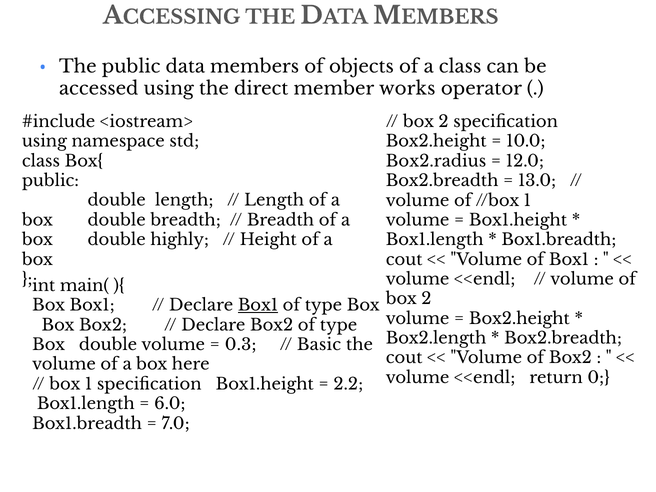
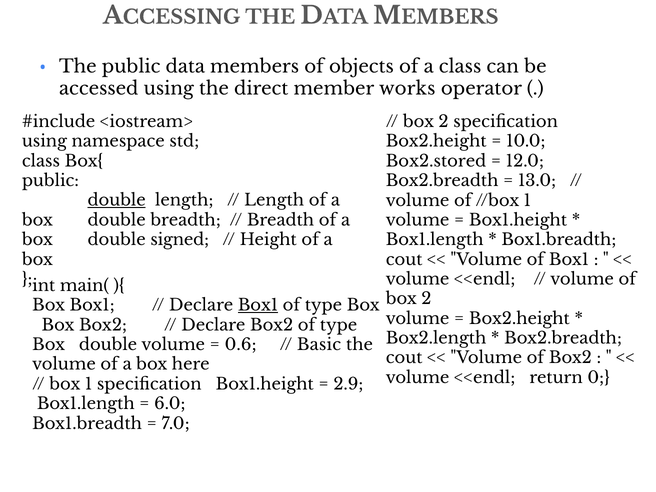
Box2.radius: Box2.radius -> Box2.stored
double at (117, 201) underline: none -> present
highly: highly -> signed
0.3: 0.3 -> 0.6
2.2: 2.2 -> 2.9
